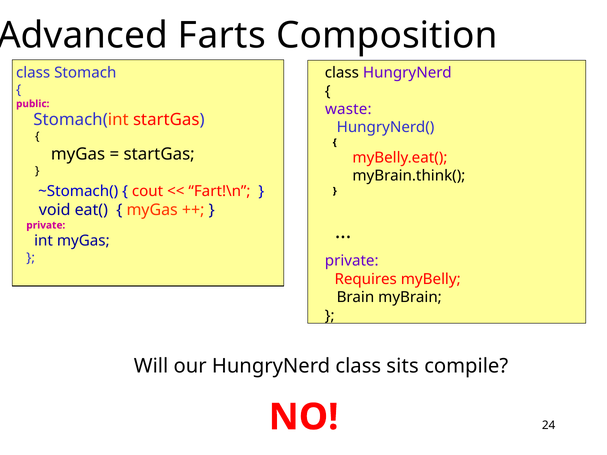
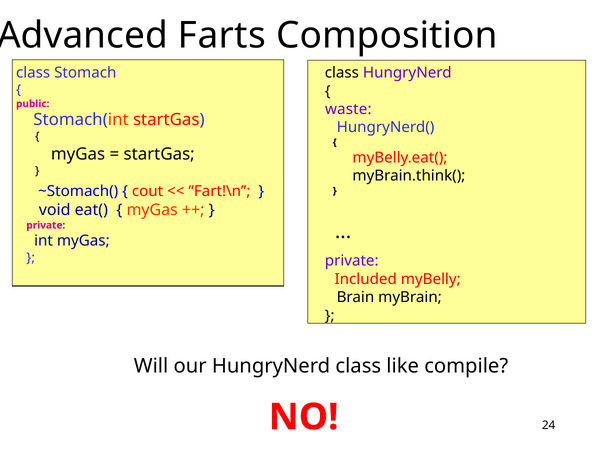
Requires: Requires -> Included
sits: sits -> like
